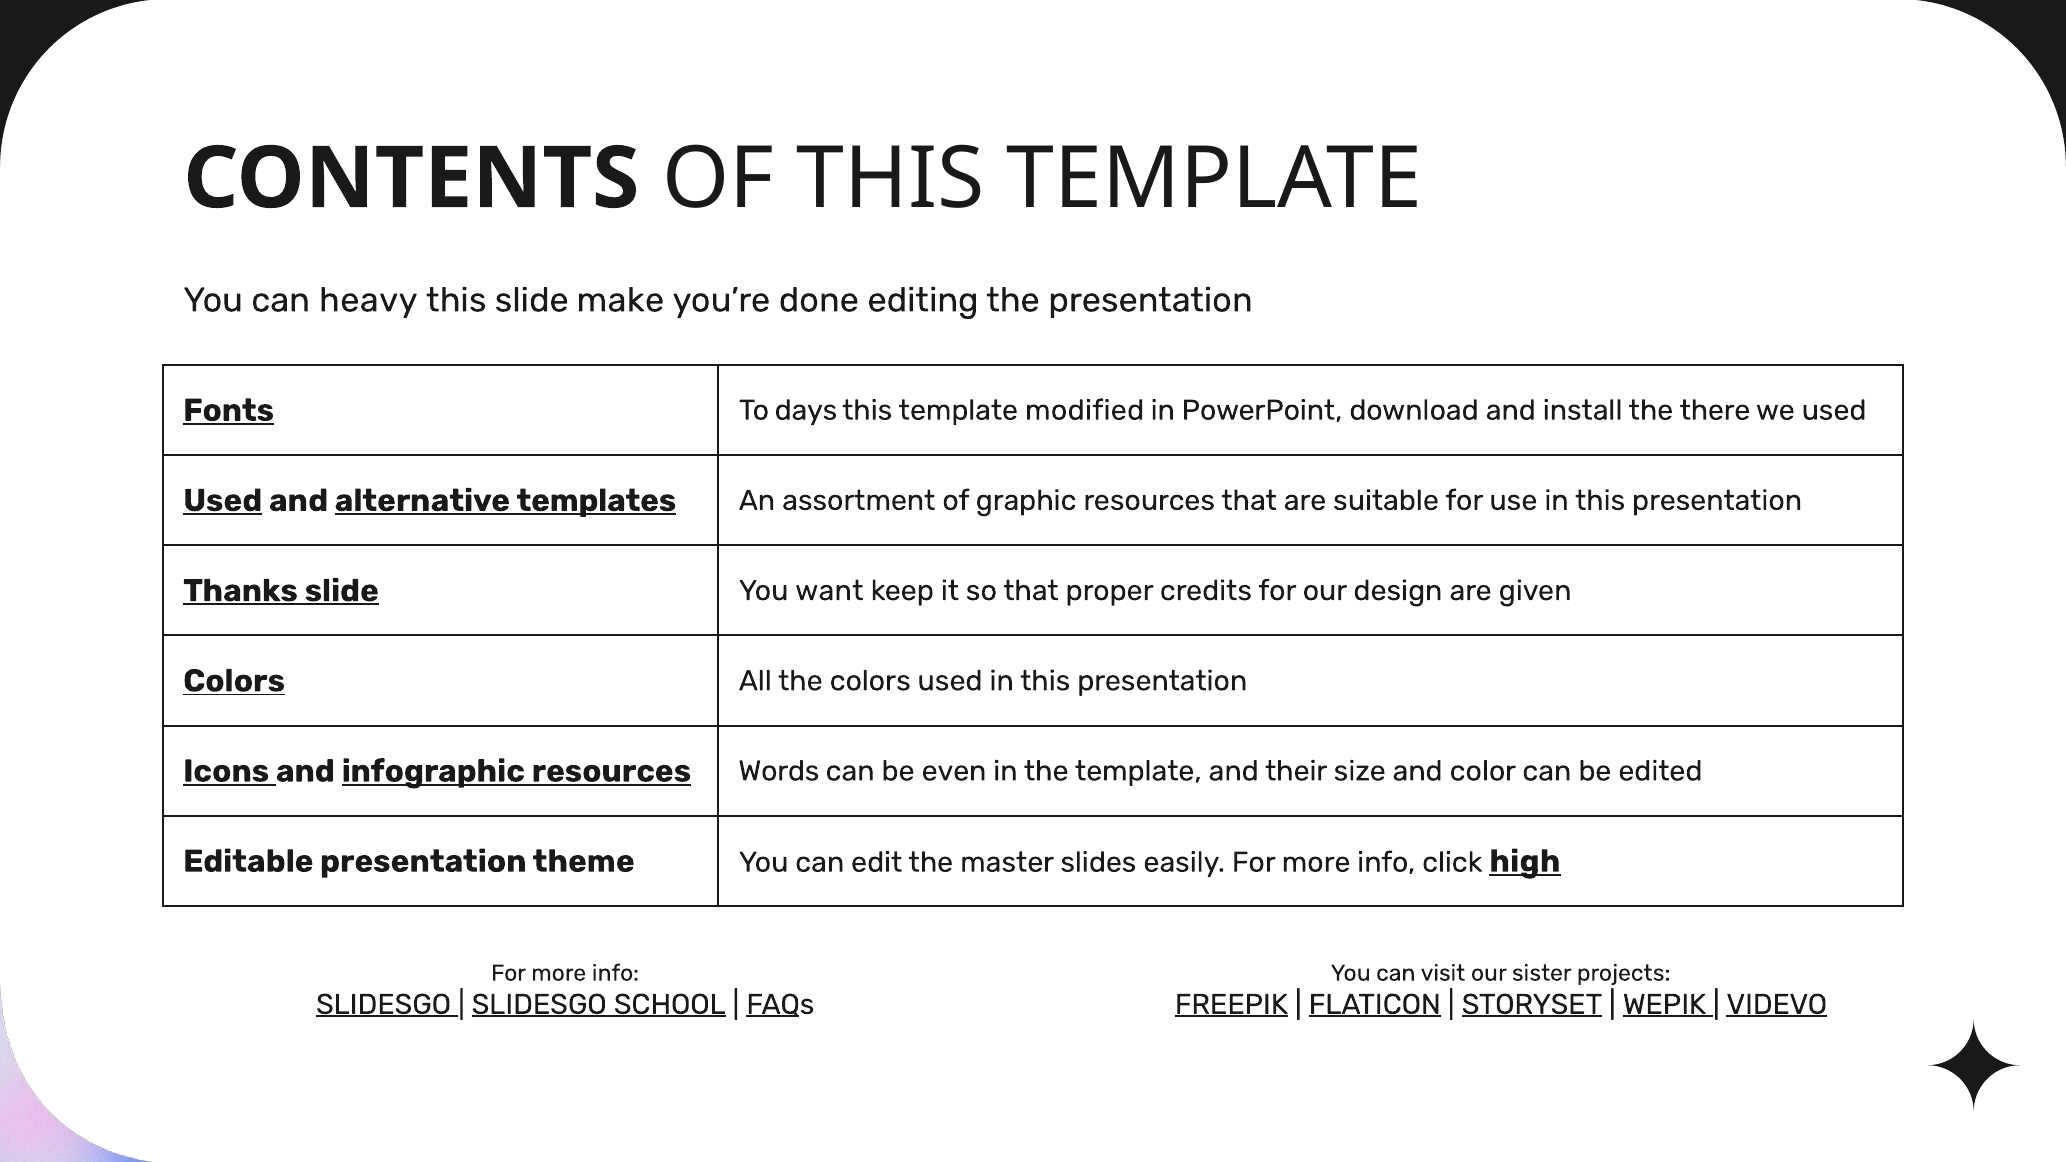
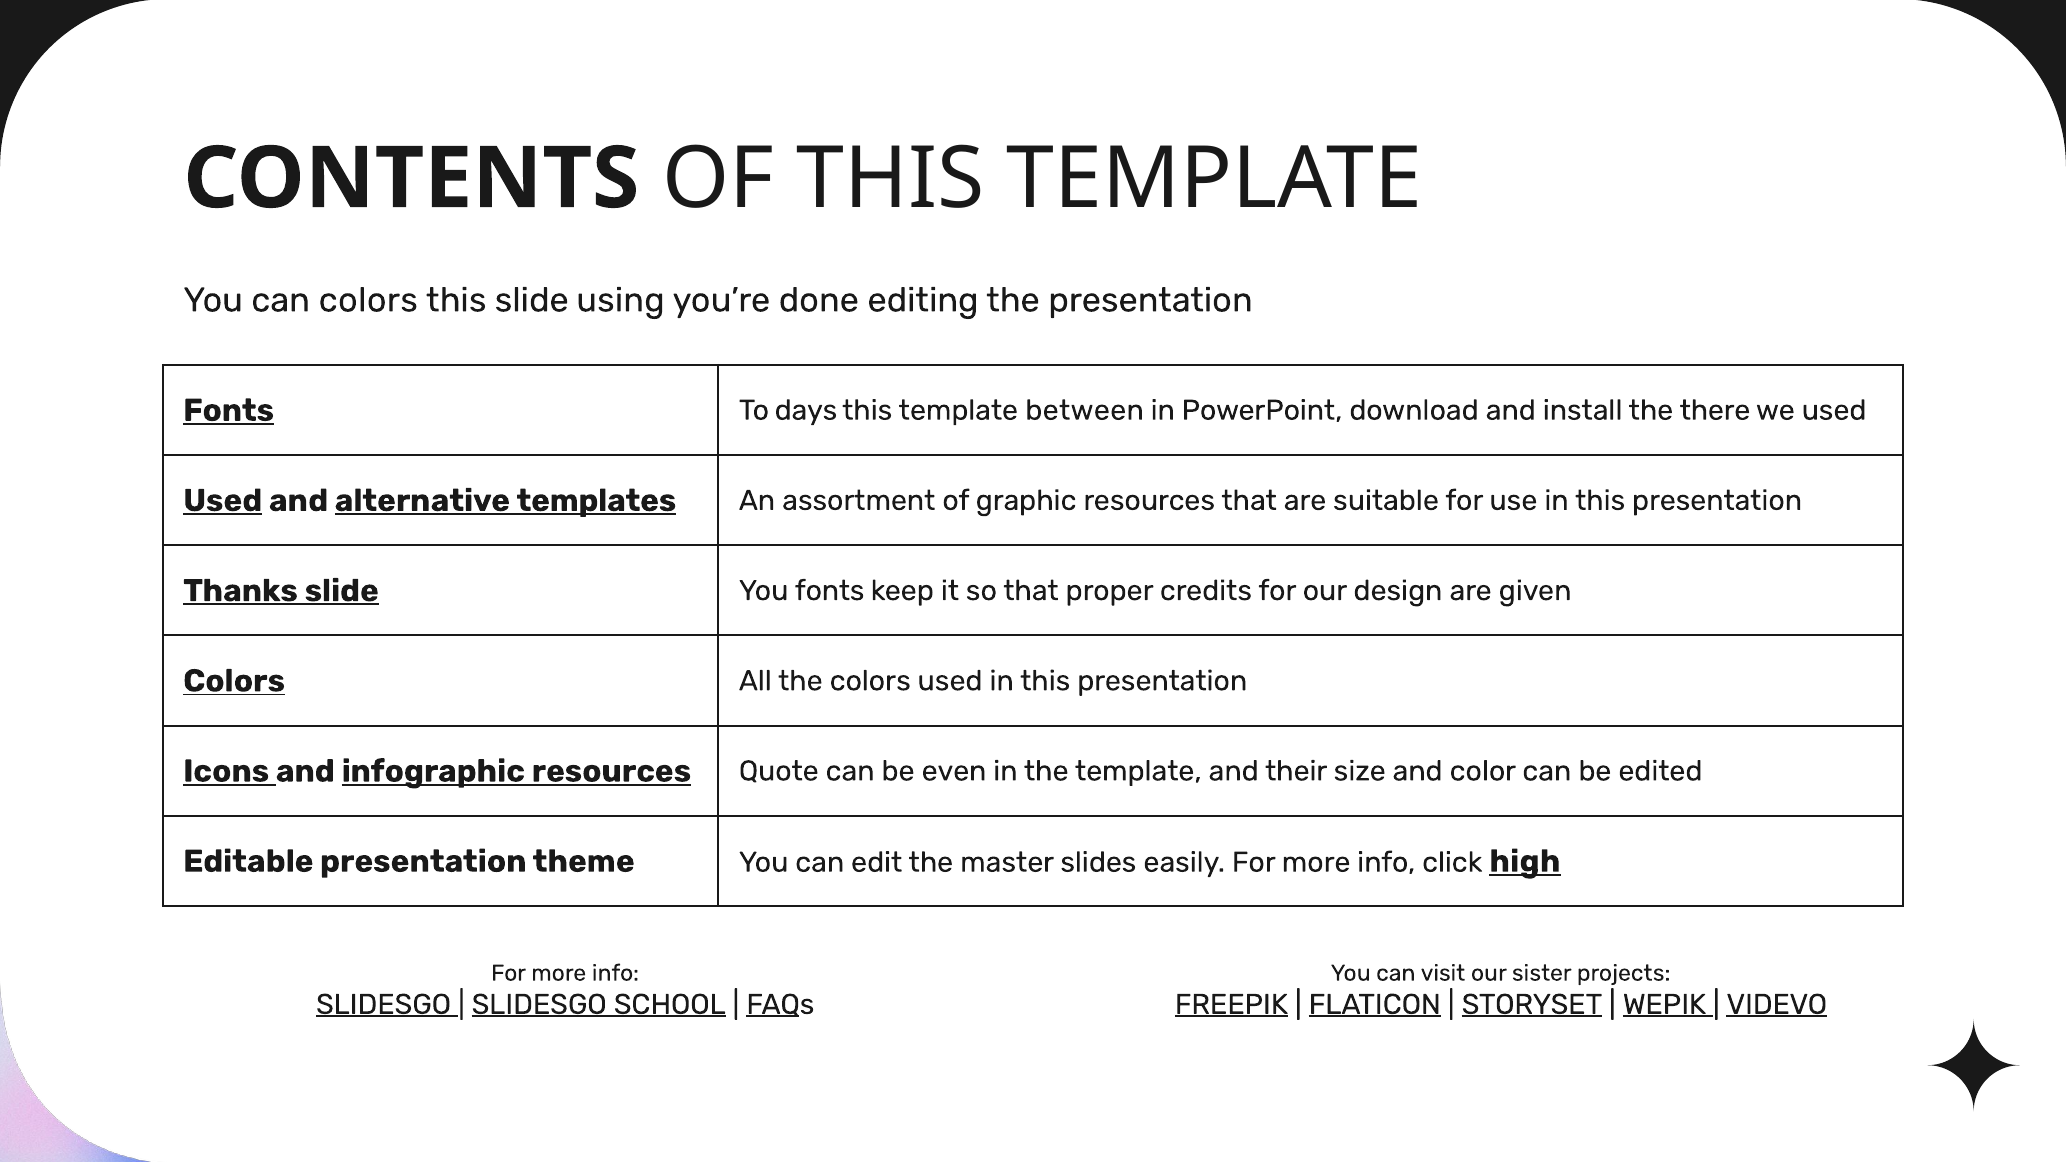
can heavy: heavy -> colors
make: make -> using
modified: modified -> between
You want: want -> fonts
Words: Words -> Quote
